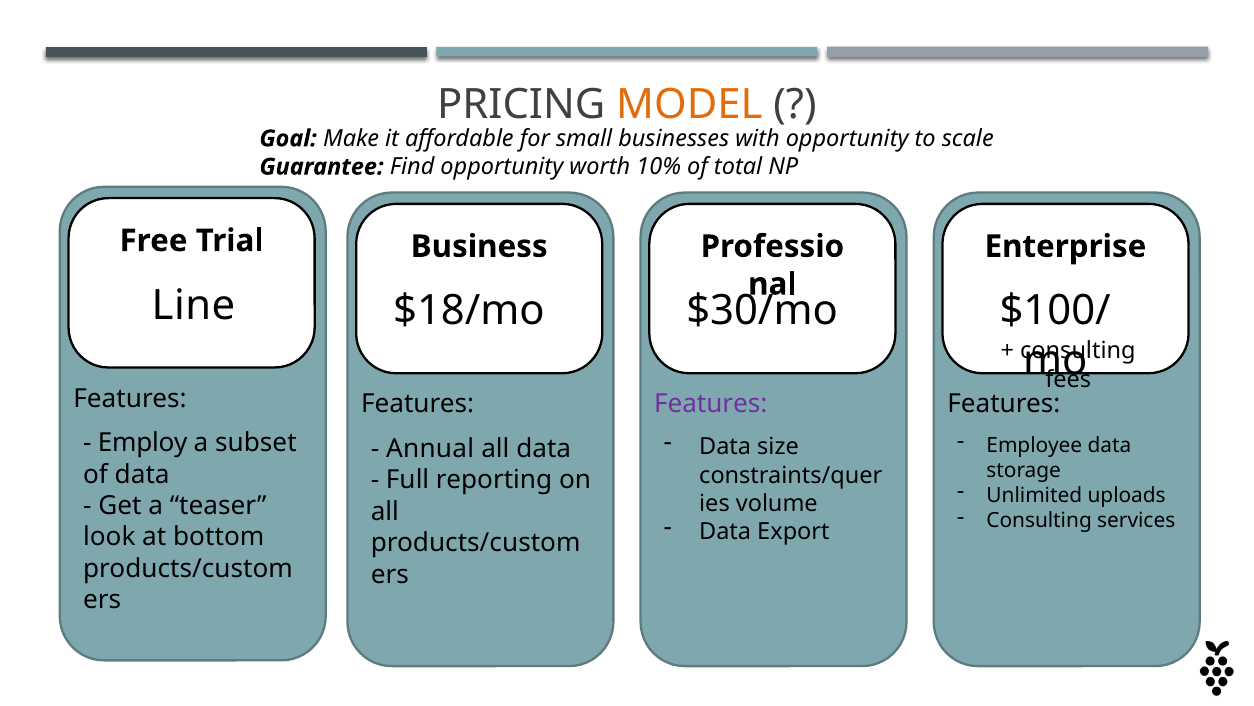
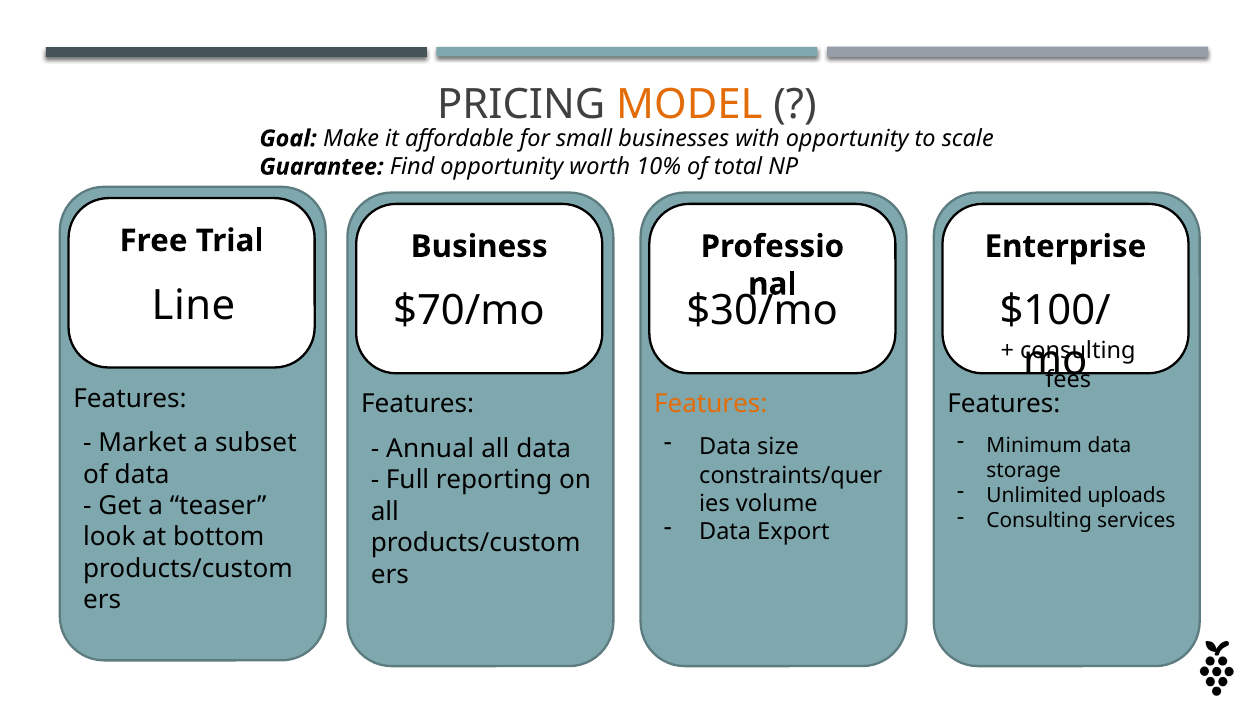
$18/mo: $18/mo -> $70/mo
Features at (711, 404) colour: purple -> orange
Employee: Employee -> Minimum
Employ: Employ -> Market
